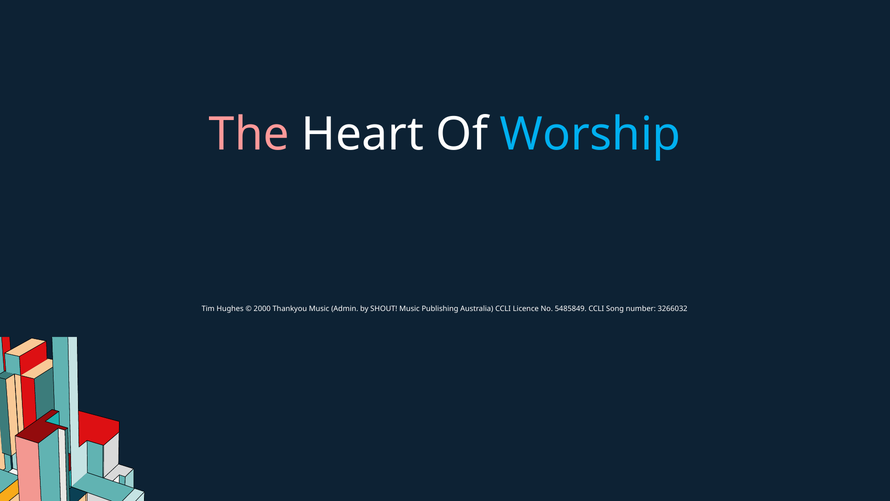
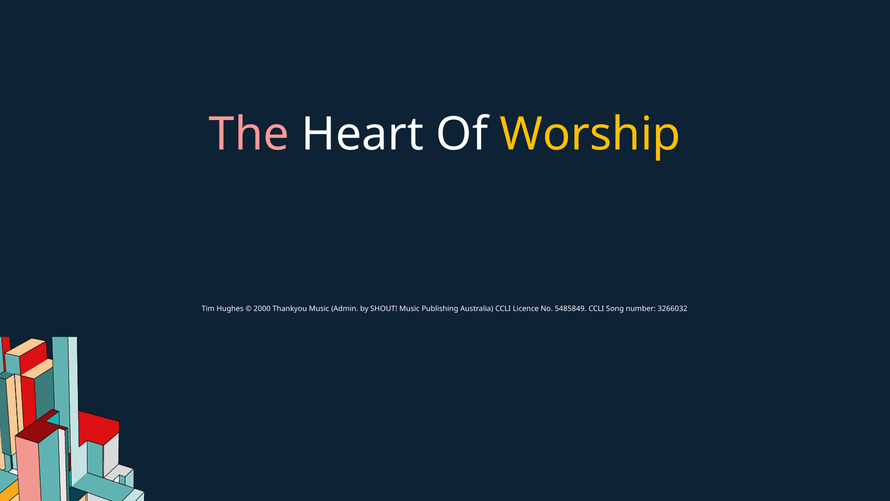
Worship colour: light blue -> yellow
